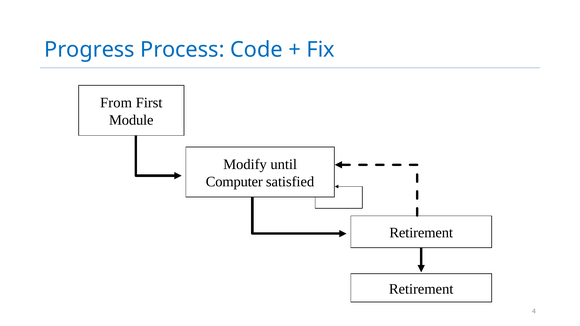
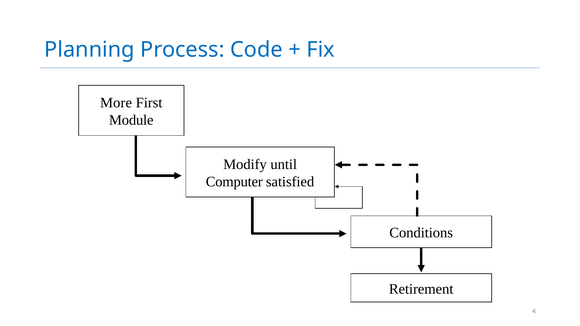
Progress: Progress -> Planning
From: From -> More
Retirement at (421, 233): Retirement -> Conditions
